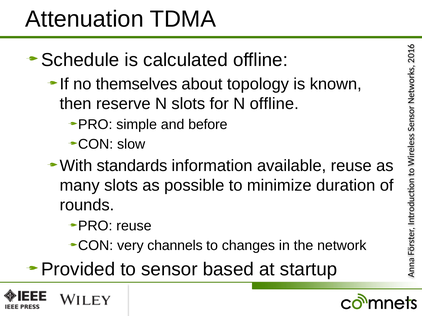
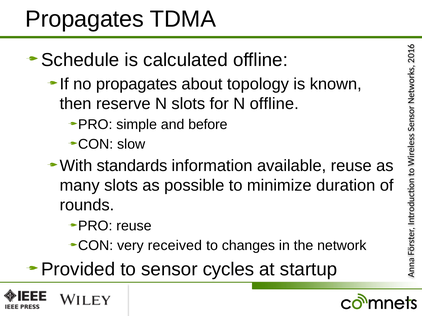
Attenuation at (85, 19): Attenuation -> Propagates
no themselves: themselves -> propagates
channels: channels -> received
based: based -> cycles
